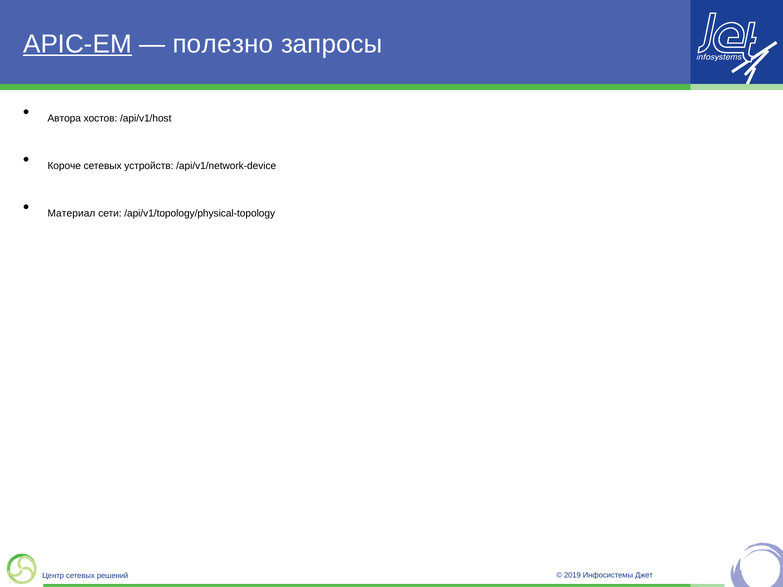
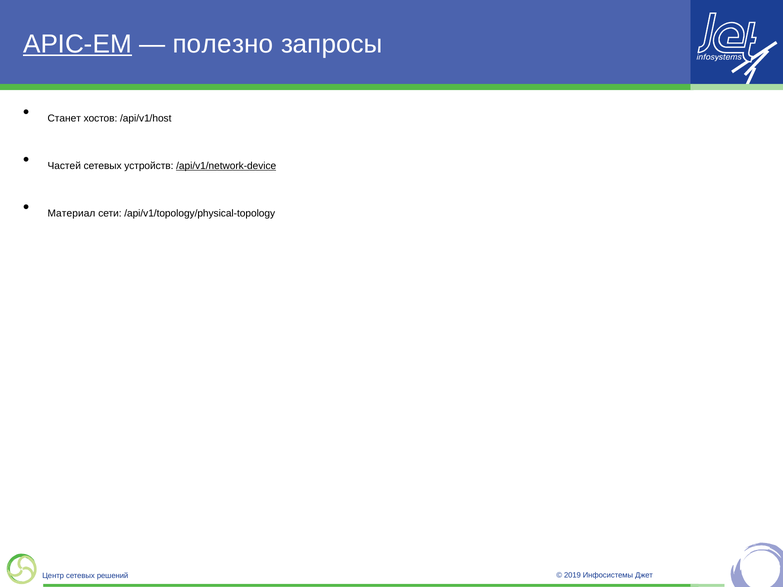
Автора: Автора -> Станет
Короче: Короче -> Частей
/api/v1/network-device underline: none -> present
